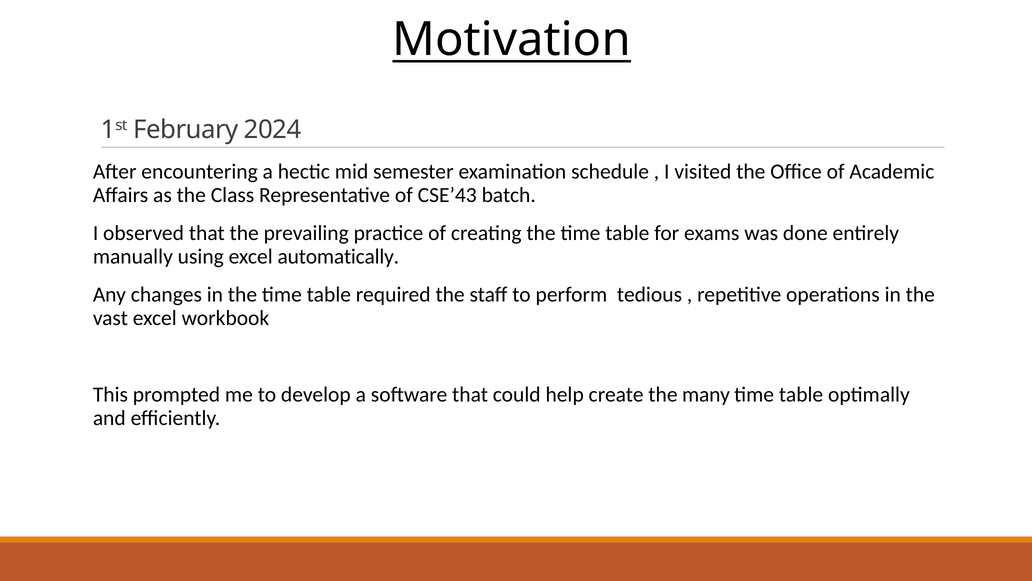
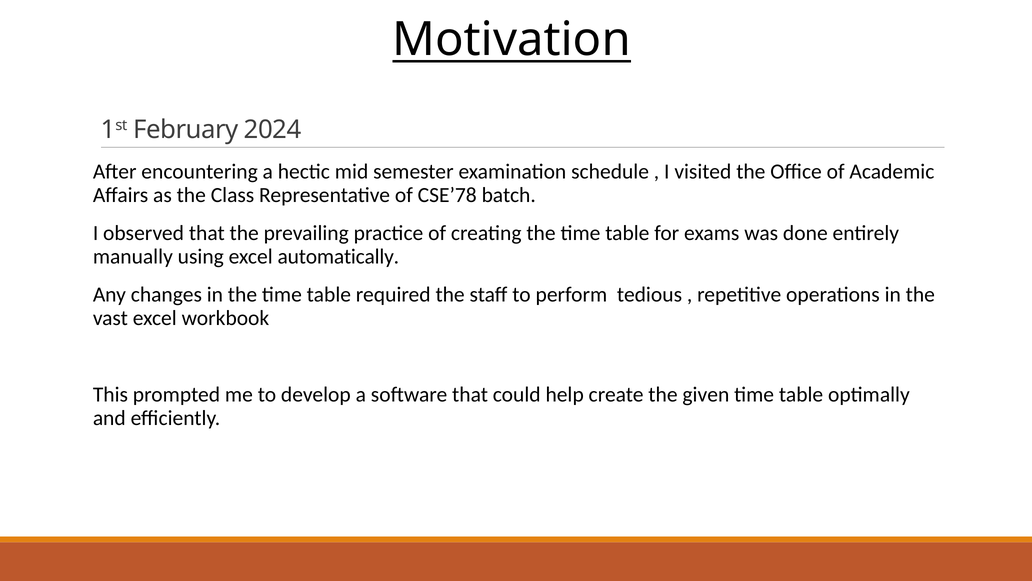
CSE’43: CSE’43 -> CSE’78
many: many -> given
